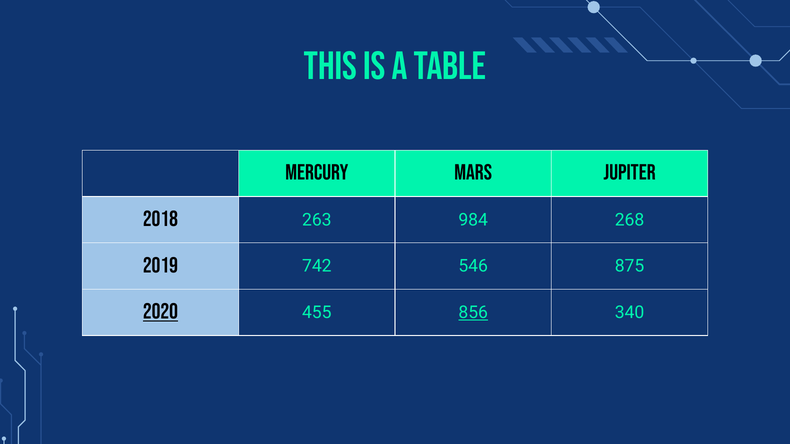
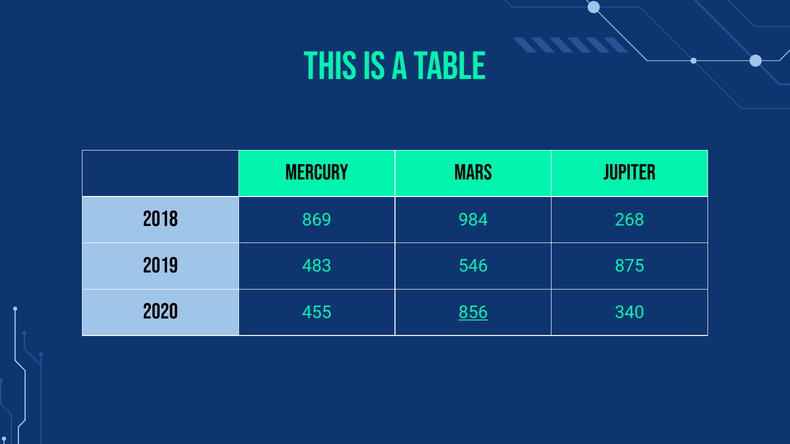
263: 263 -> 869
742: 742 -> 483
2020 underline: present -> none
